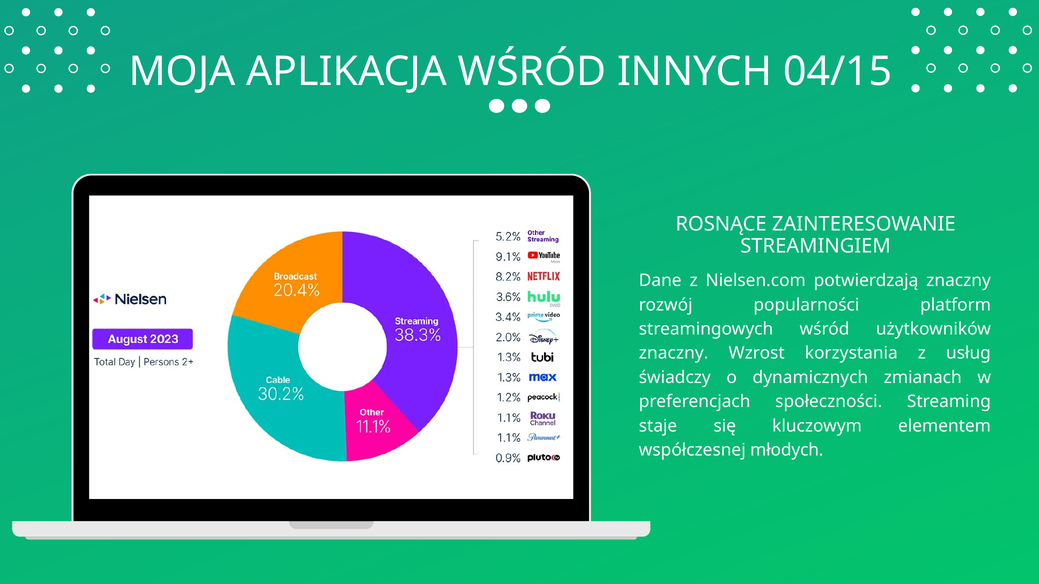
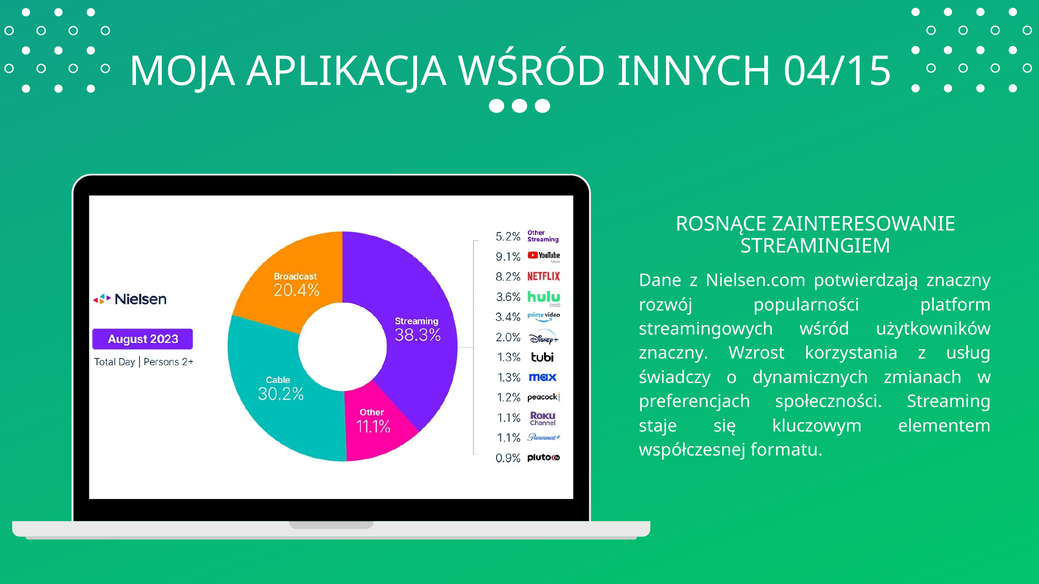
młodych: młodych -> formatu
